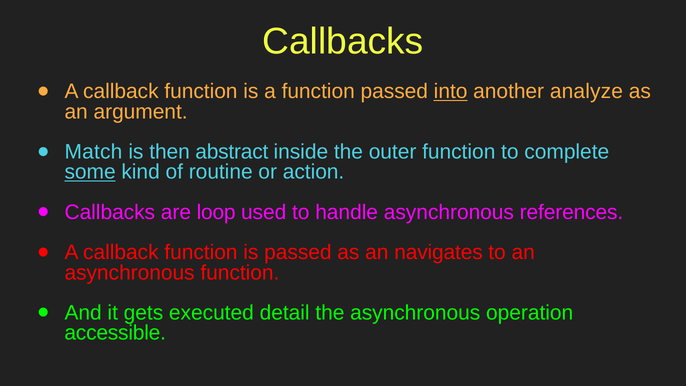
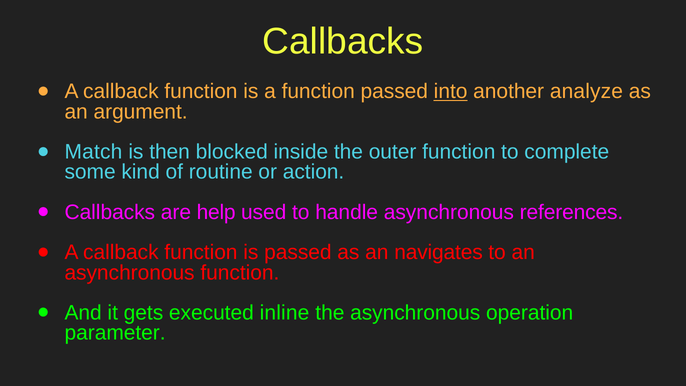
abstract: abstract -> blocked
some underline: present -> none
loop: loop -> help
detail: detail -> inline
accessible: accessible -> parameter
